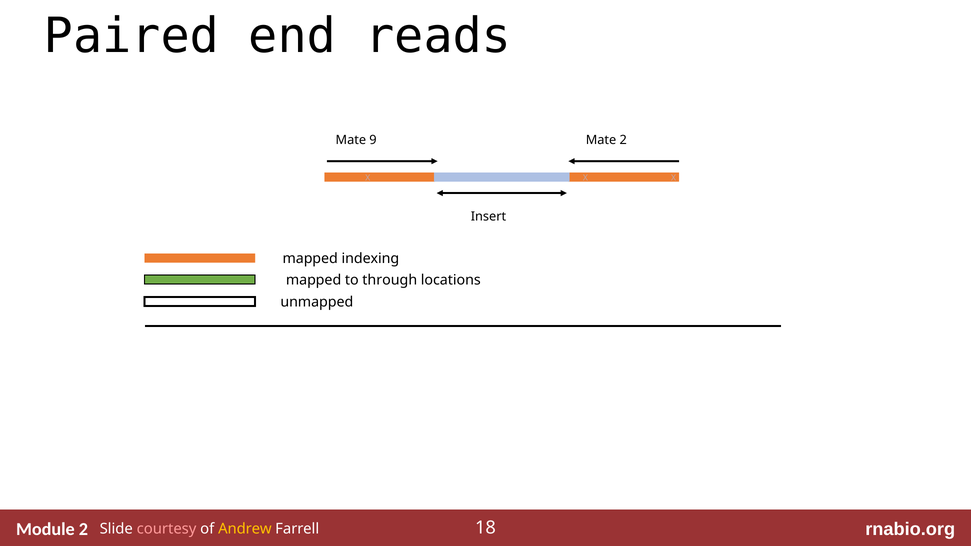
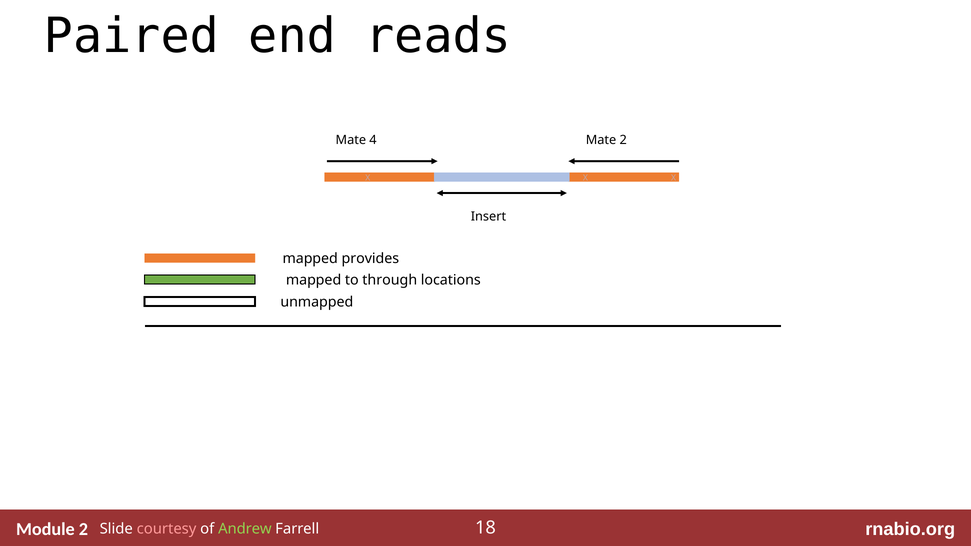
9: 9 -> 4
indexing: indexing -> provides
Andrew colour: yellow -> light green
